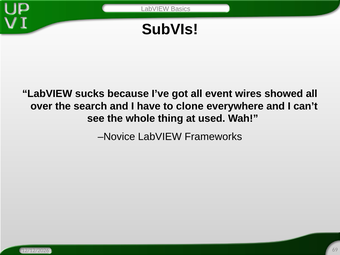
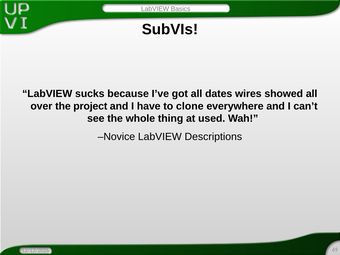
event: event -> dates
search: search -> project
Frameworks: Frameworks -> Descriptions
